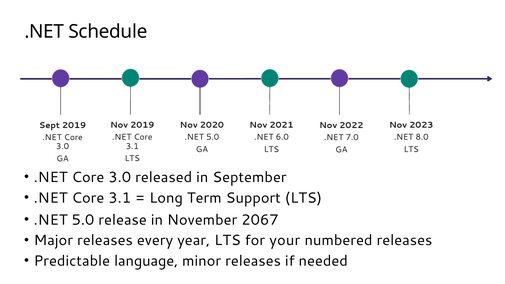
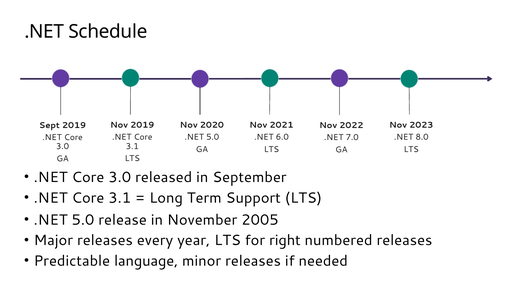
2067: 2067 -> 2005
your: your -> right
